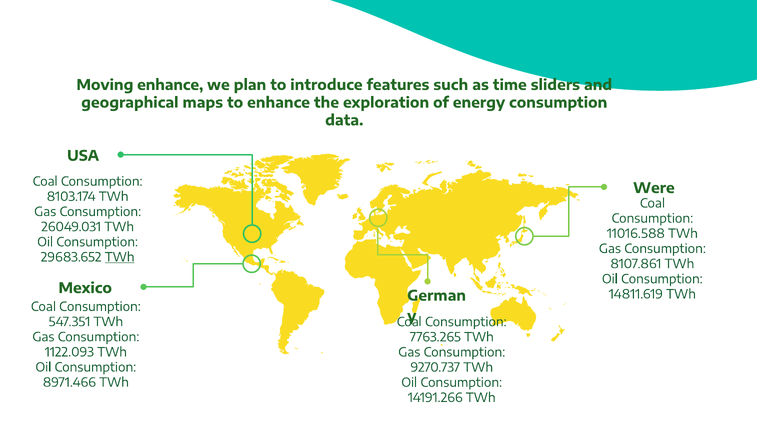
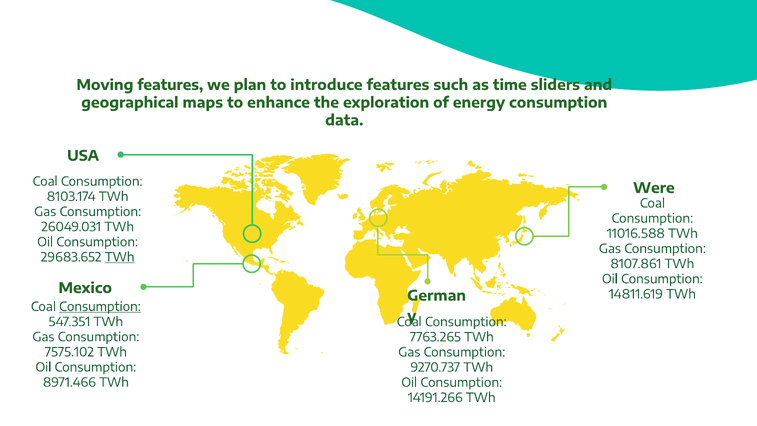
Moving enhance: enhance -> features
Consumption at (100, 307) underline: none -> present
1122.093: 1122.093 -> 7575.102
